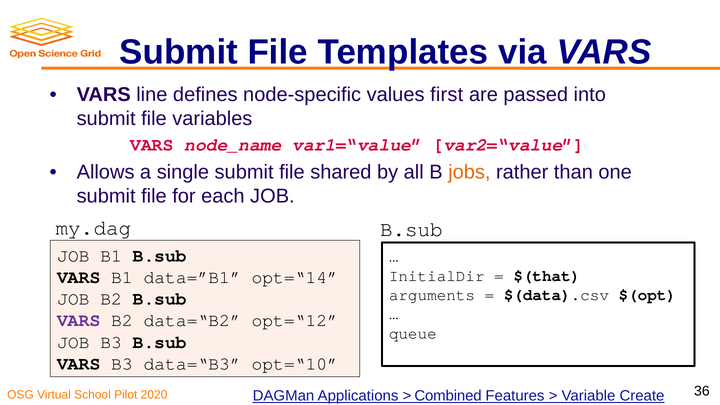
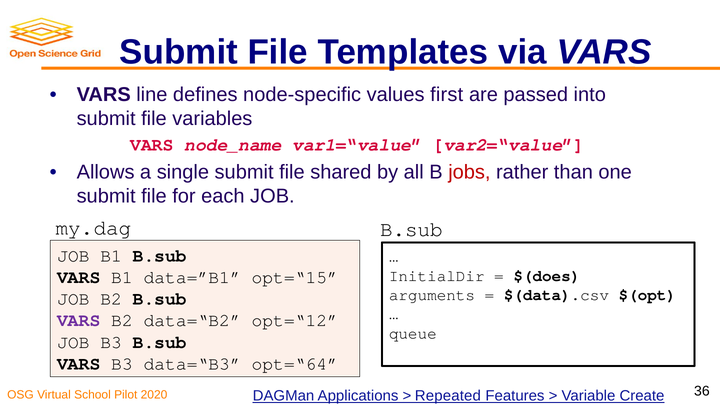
jobs colour: orange -> red
$(that: $(that -> $(does
opt=“14: opt=“14 -> opt=“15
opt=“10: opt=“10 -> opt=“64
Combined: Combined -> Repeated
